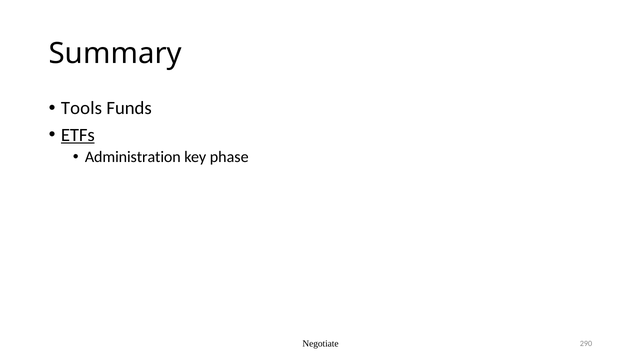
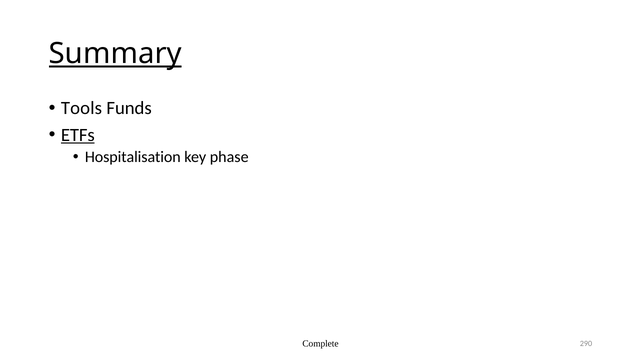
Summary underline: none -> present
Administration: Administration -> Hospitalisation
Negotiate: Negotiate -> Complete
